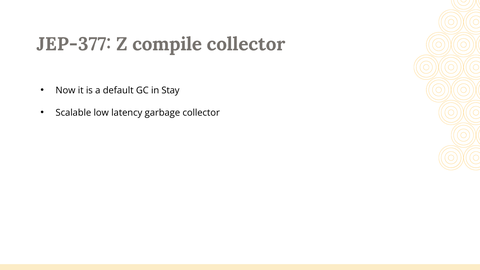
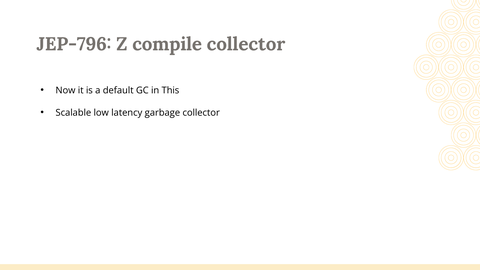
JEP-377: JEP-377 -> JEP-796
Stay: Stay -> This
